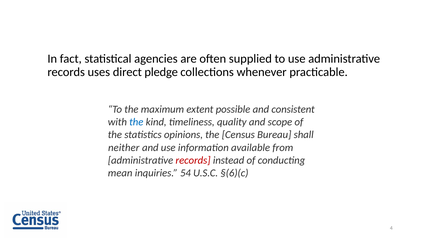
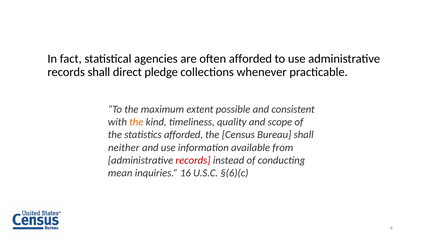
often supplied: supplied -> afforded
records uses: uses -> shall
the at (136, 122) colour: blue -> orange
statistics opinions: opinions -> afforded
54: 54 -> 16
